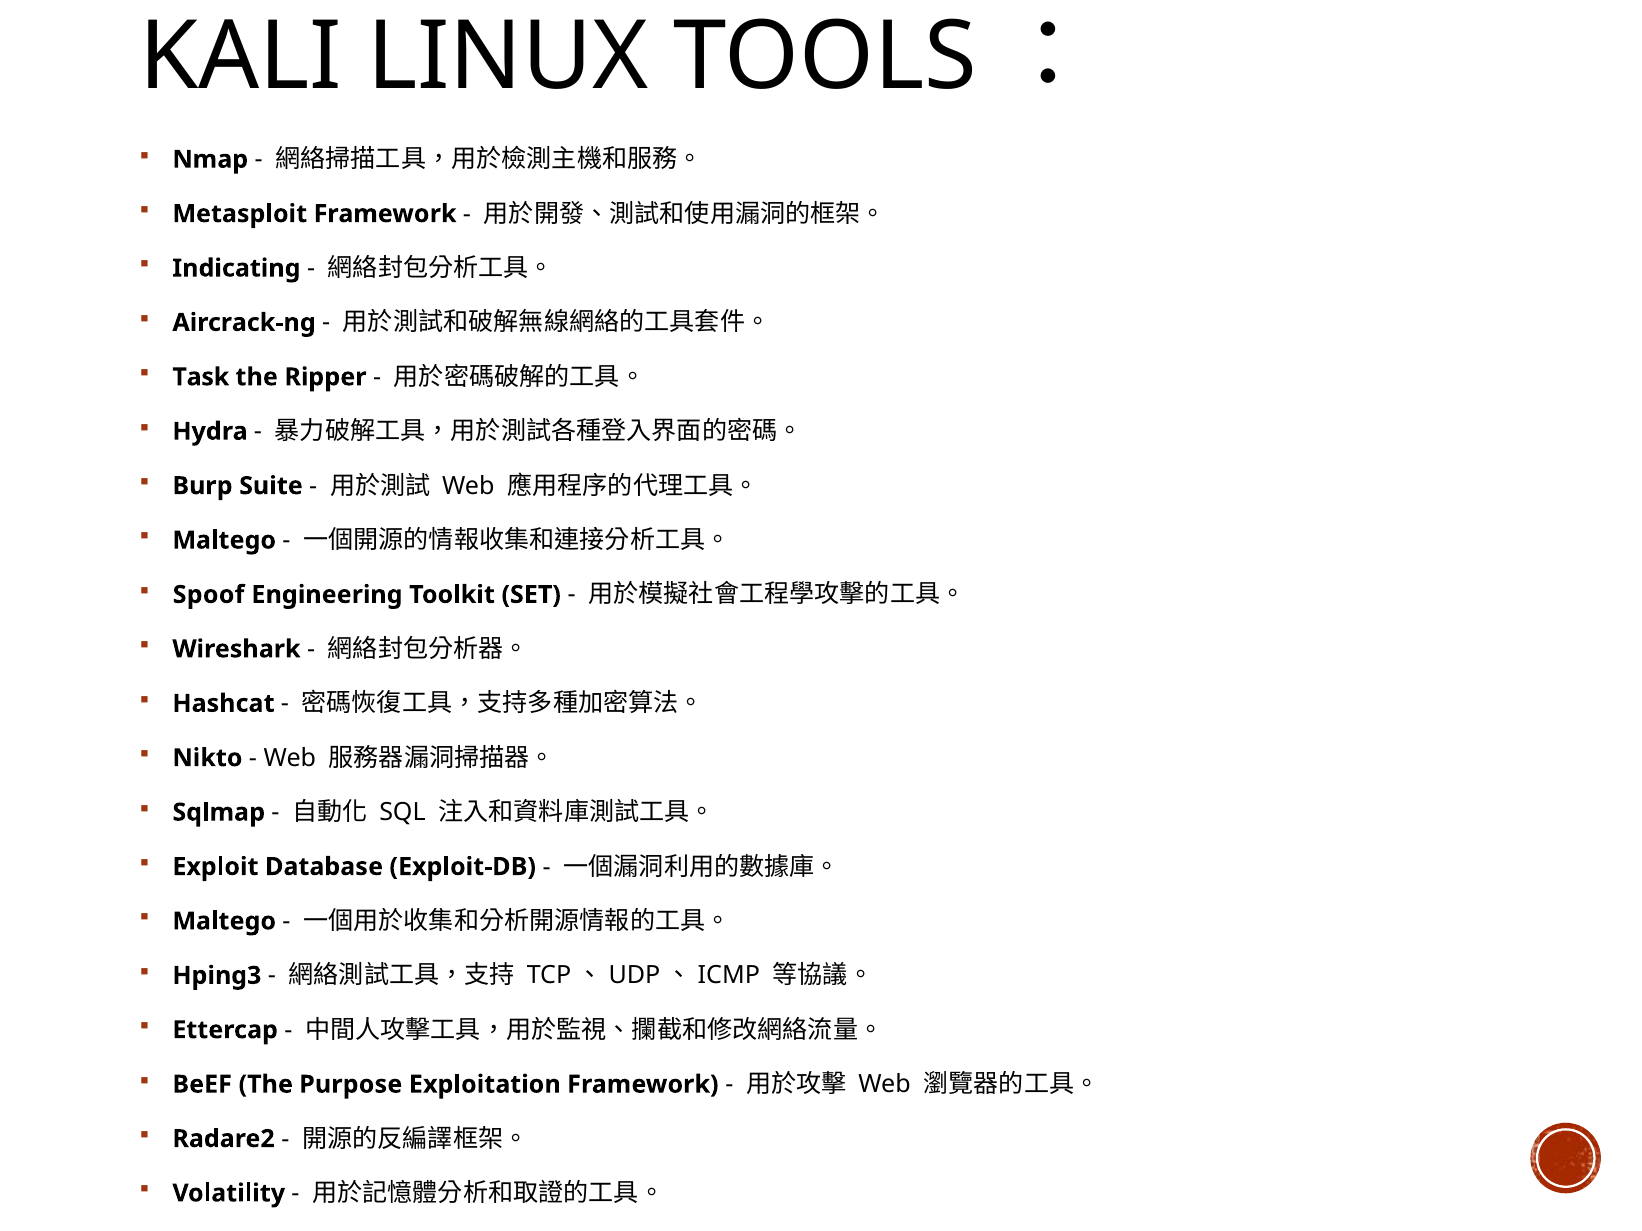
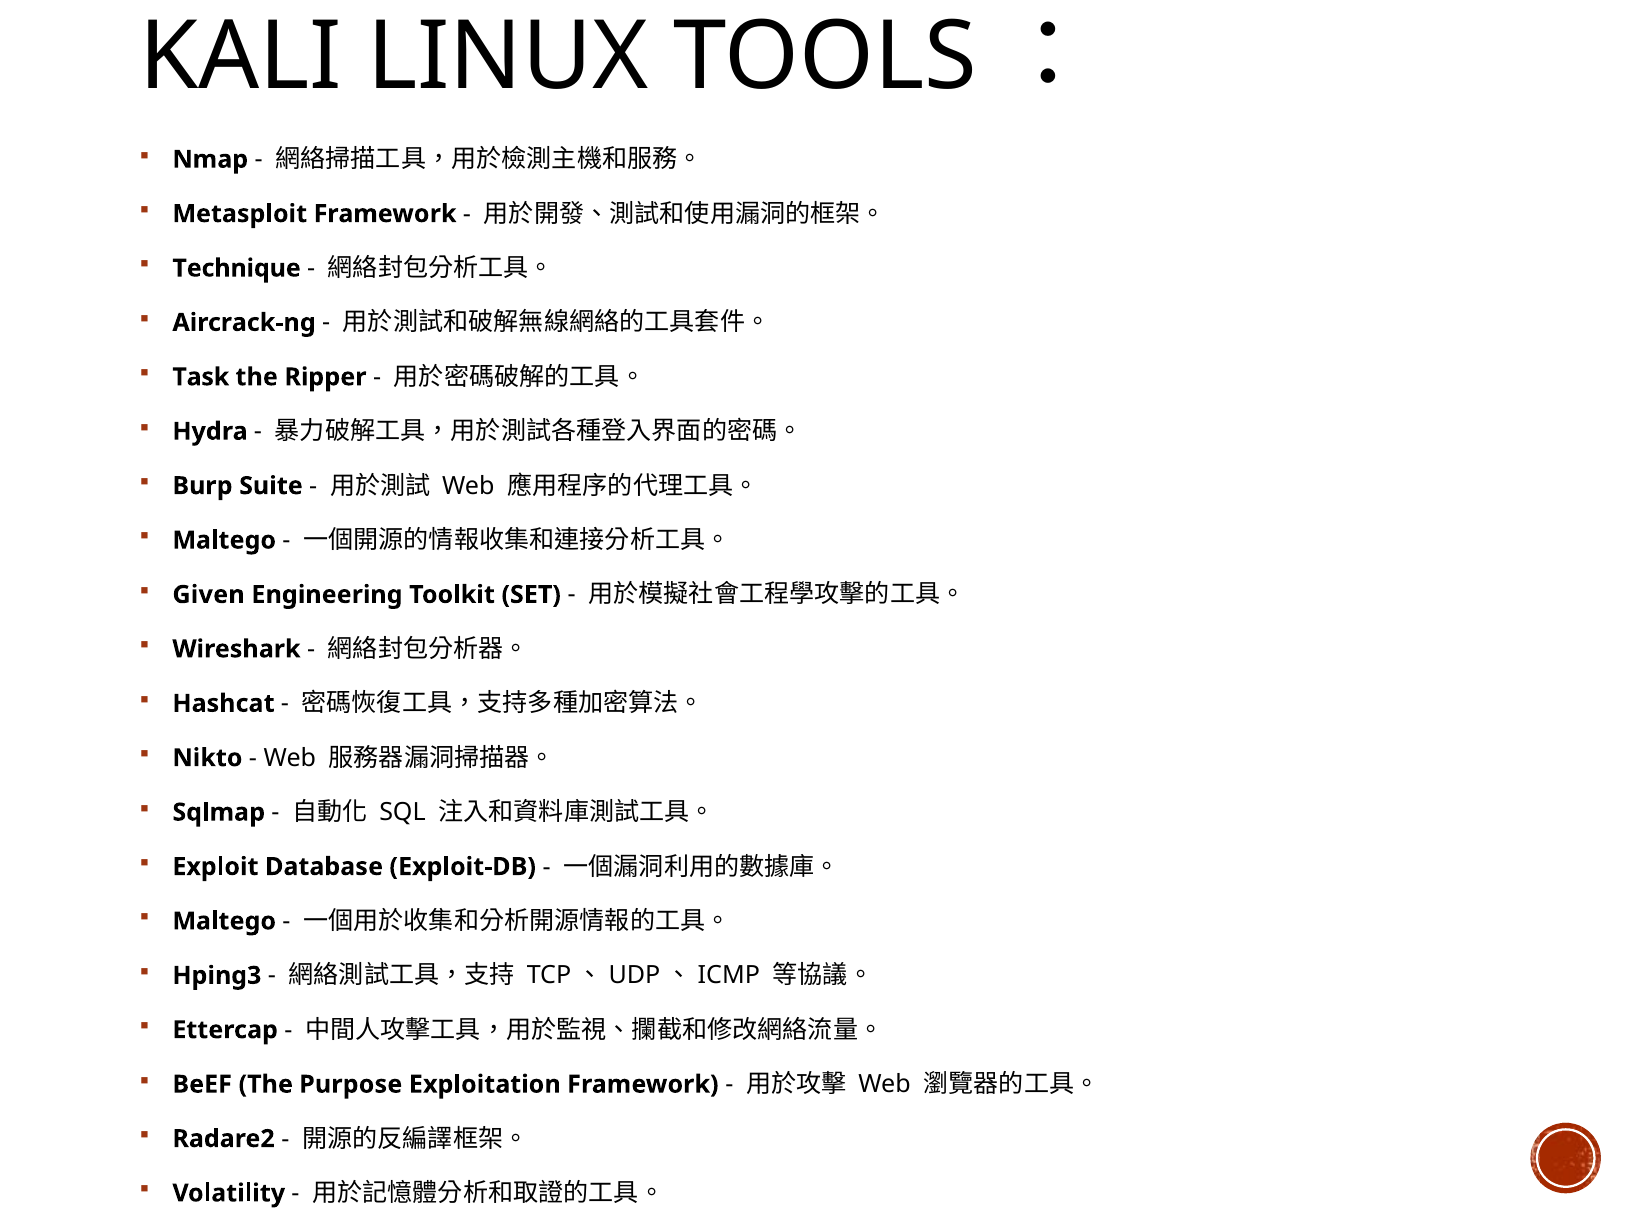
Indicating: Indicating -> Technique
Spoof: Spoof -> Given
